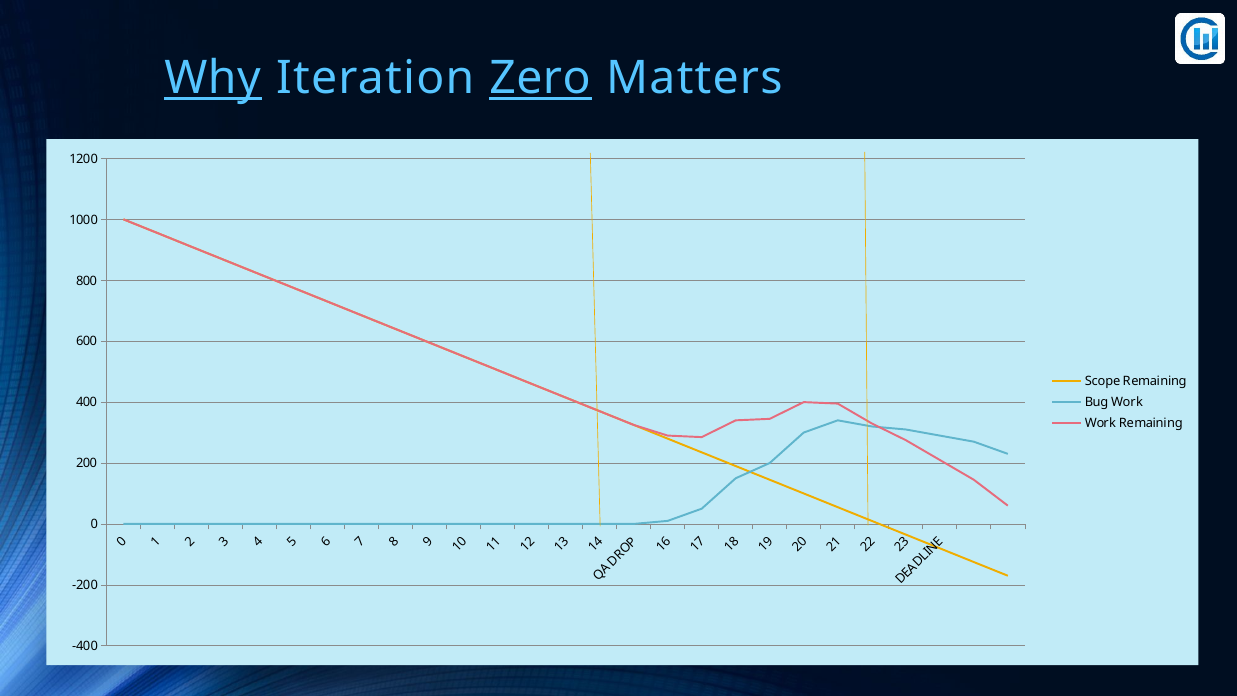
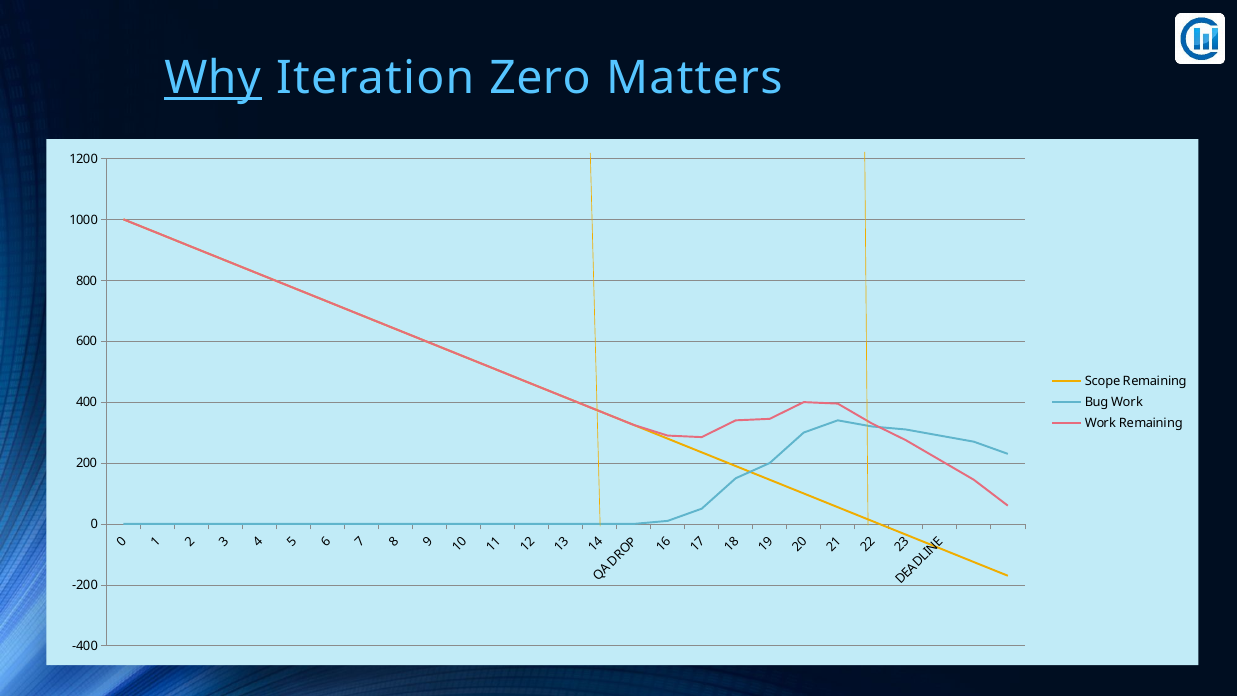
Zero underline: present -> none
